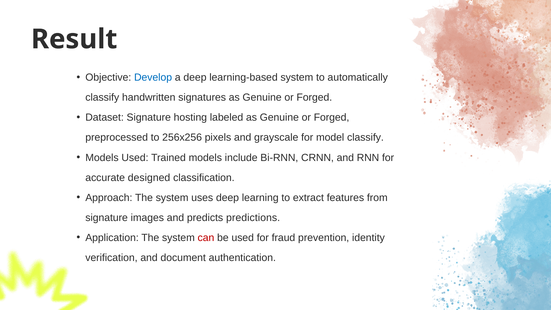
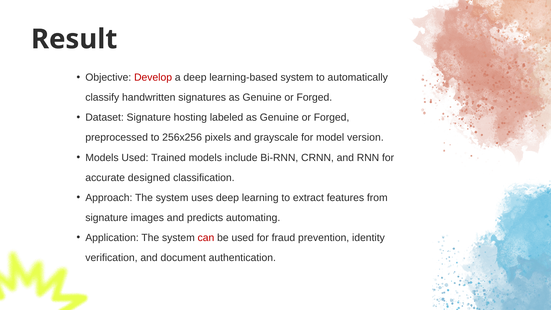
Develop colour: blue -> red
model classify: classify -> version
predictions: predictions -> automating
